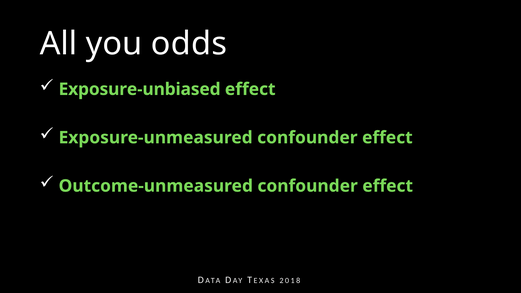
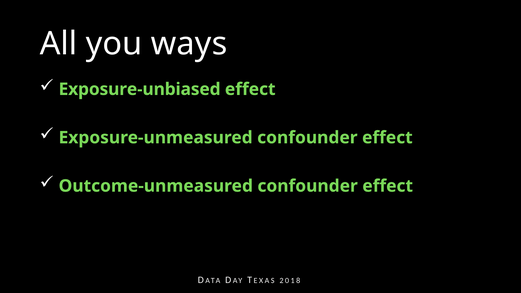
odds: odds -> ways
